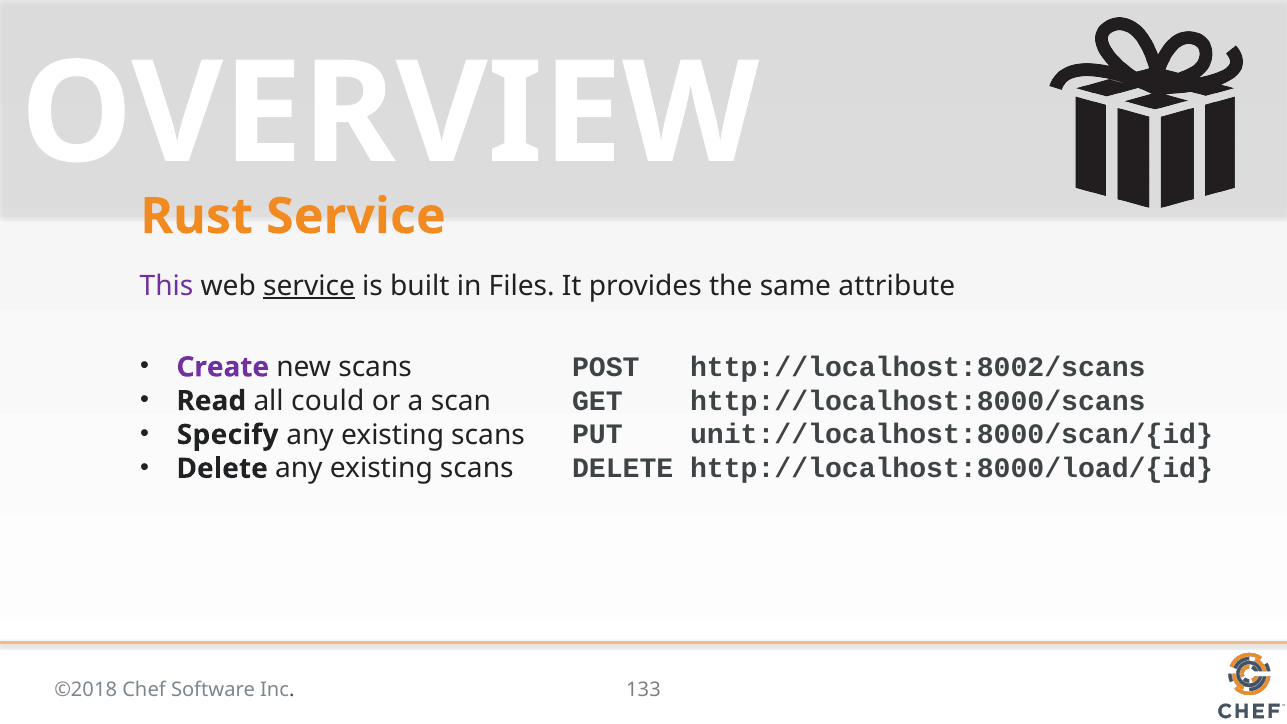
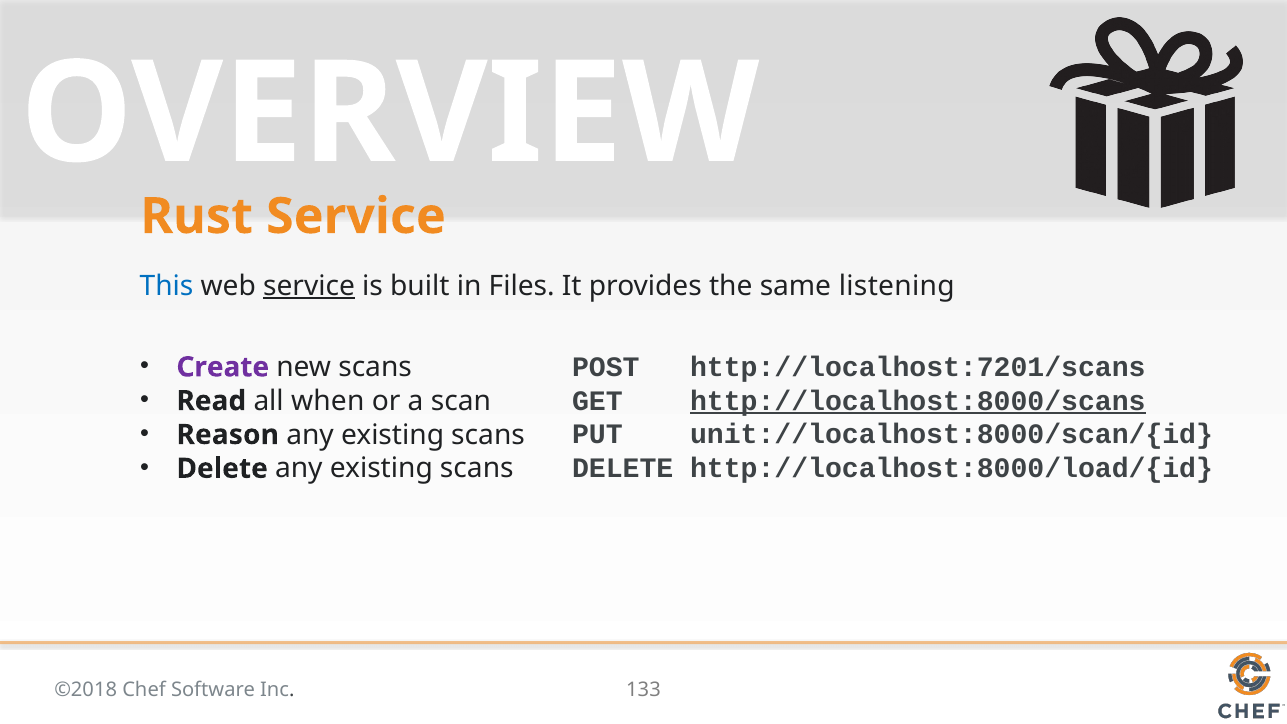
This colour: purple -> blue
attribute: attribute -> listening
http://localhost:8002/scans: http://localhost:8002/scans -> http://localhost:7201/scans
could: could -> when
http://localhost:8000/scans underline: none -> present
Specify: Specify -> Reason
